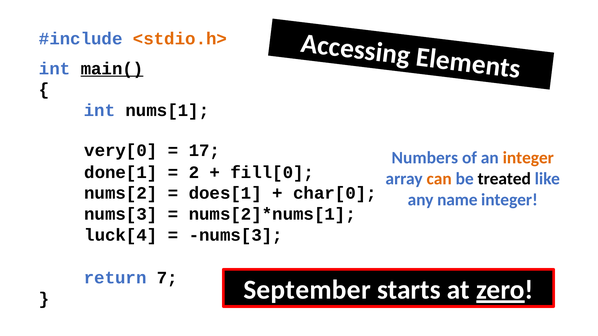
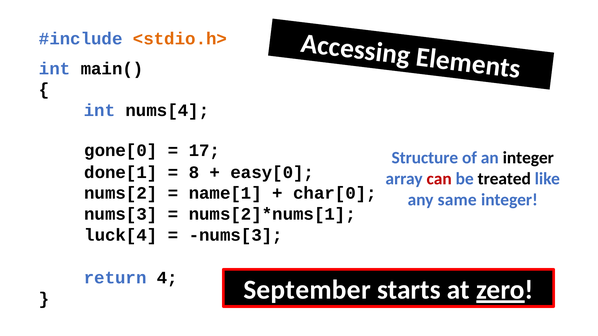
main( underline: present -> none
nums[1: nums[1 -> nums[4
very[0: very[0 -> gone[0
Numbers: Numbers -> Structure
integer at (528, 158) colour: orange -> black
2: 2 -> 8
fill[0: fill[0 -> easy[0
can colour: orange -> red
does[1: does[1 -> name[1
name: name -> same
7: 7 -> 4
